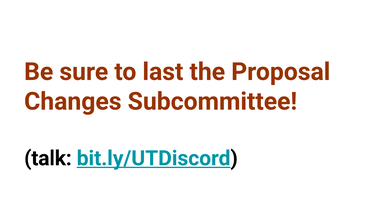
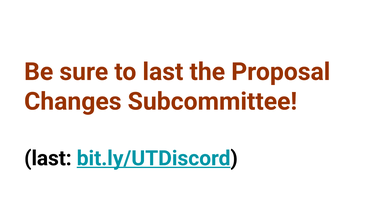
talk at (48, 158): talk -> last
